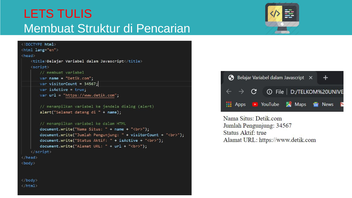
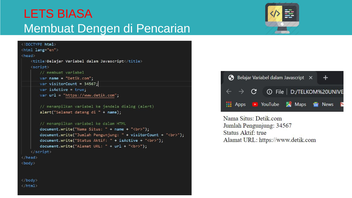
TULIS: TULIS -> BIASA
Struktur: Struktur -> Dengen
